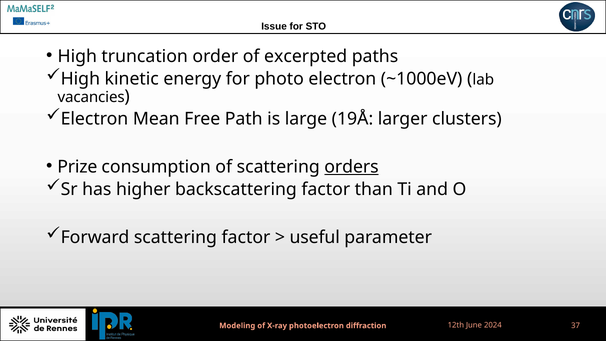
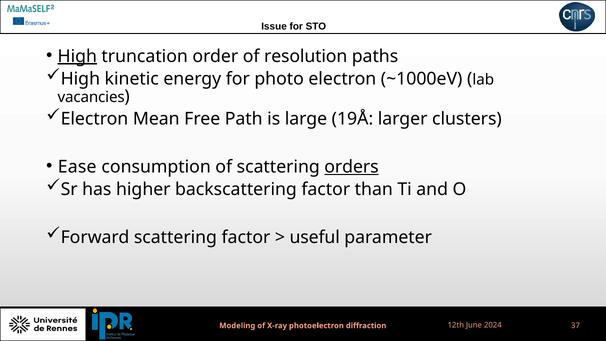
High at (77, 56) underline: none -> present
excerpted: excerpted -> resolution
Prize: Prize -> Ease
